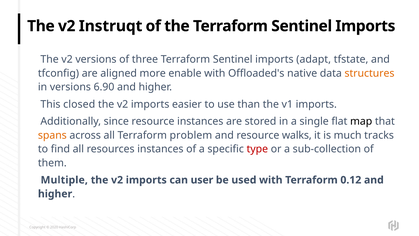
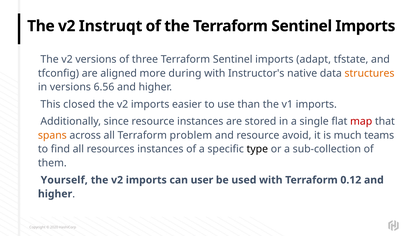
enable: enable -> during
Offloaded's: Offloaded's -> Instructor's
6.90: 6.90 -> 6.56
map colour: black -> red
walks: walks -> avoid
tracks: tracks -> teams
type colour: red -> black
Multiple: Multiple -> Yourself
